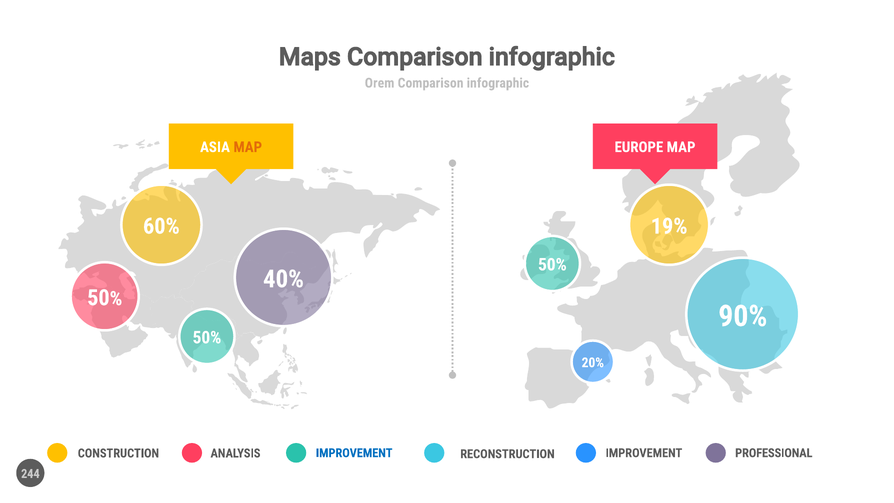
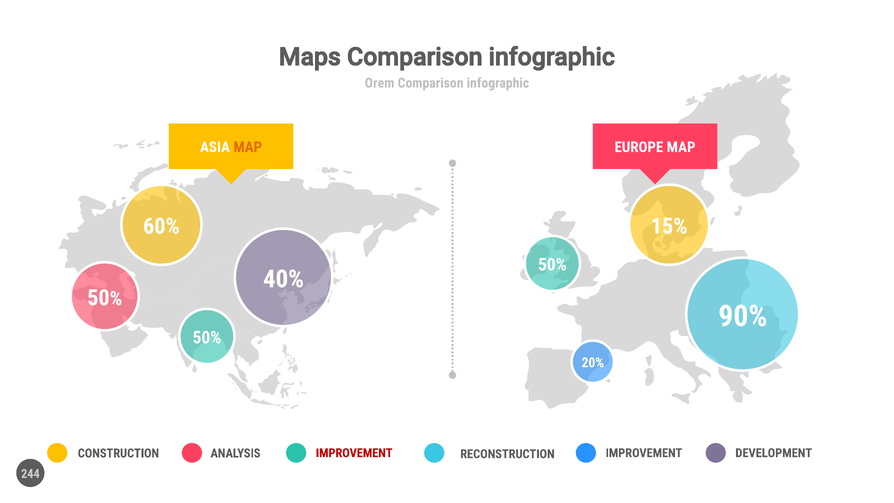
19%: 19% -> 15%
PROFESSIONAL: PROFESSIONAL -> DEVELOPMENT
IMPROVEMENT at (354, 453) colour: blue -> red
